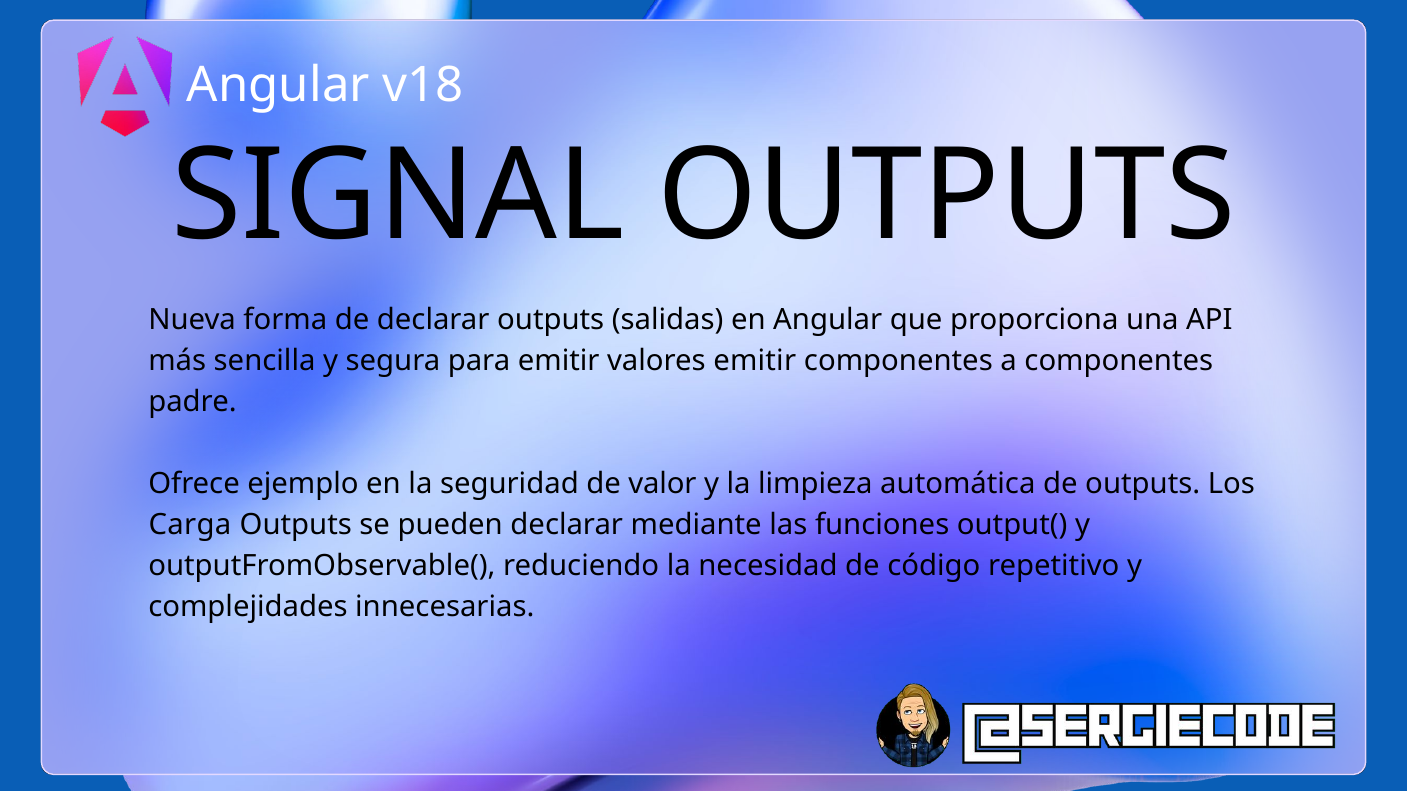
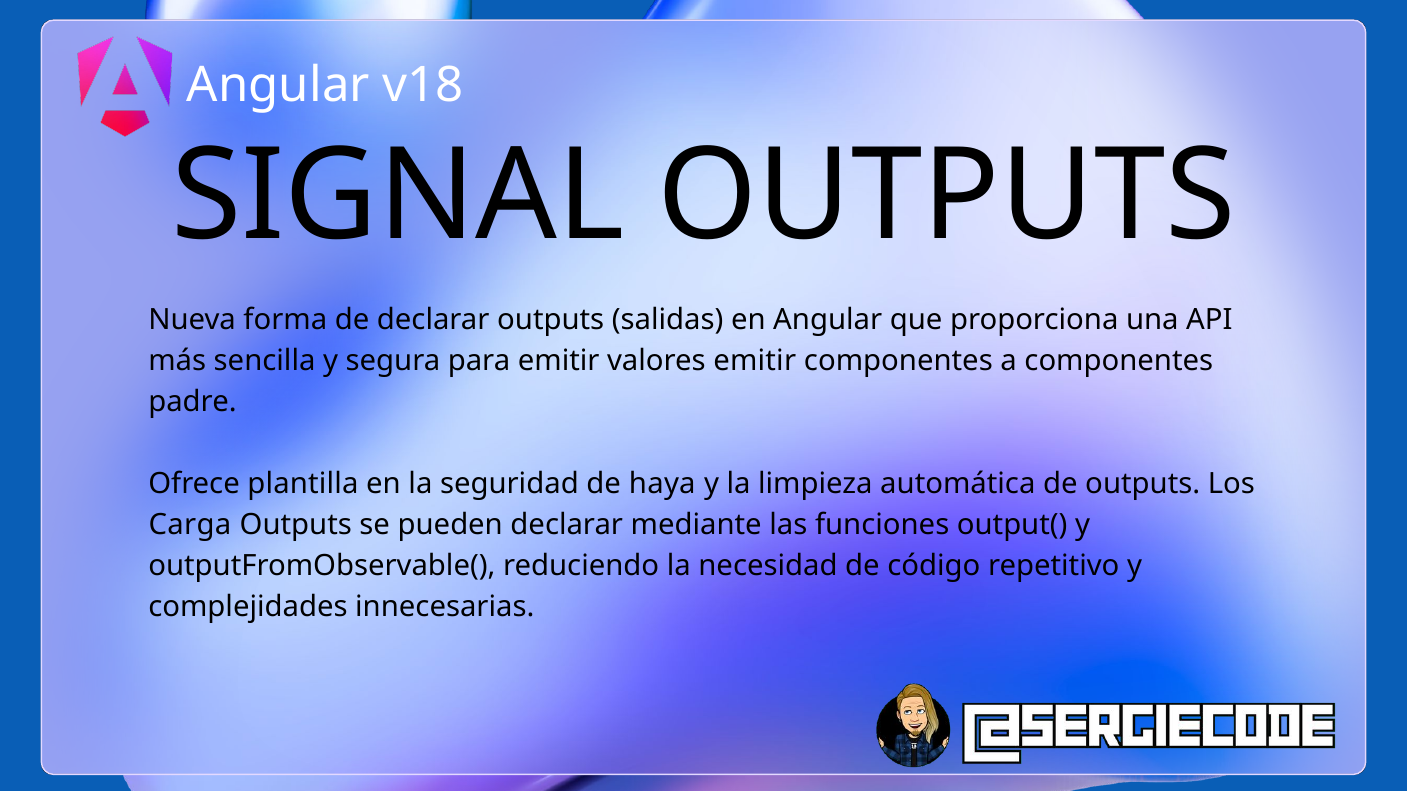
ejemplo: ejemplo -> plantilla
valor: valor -> haya
